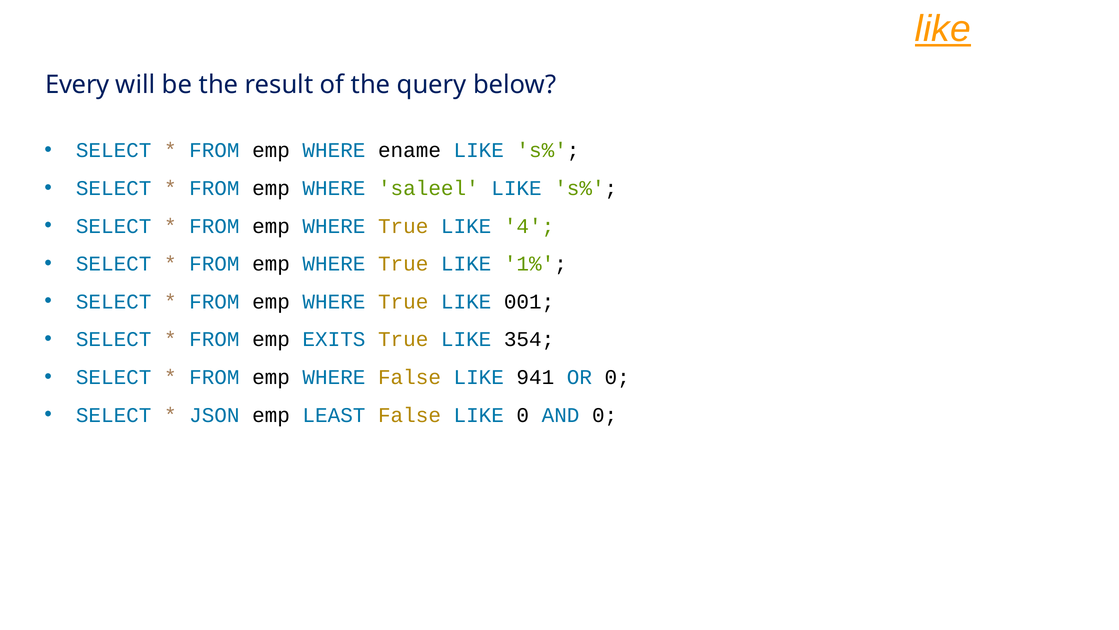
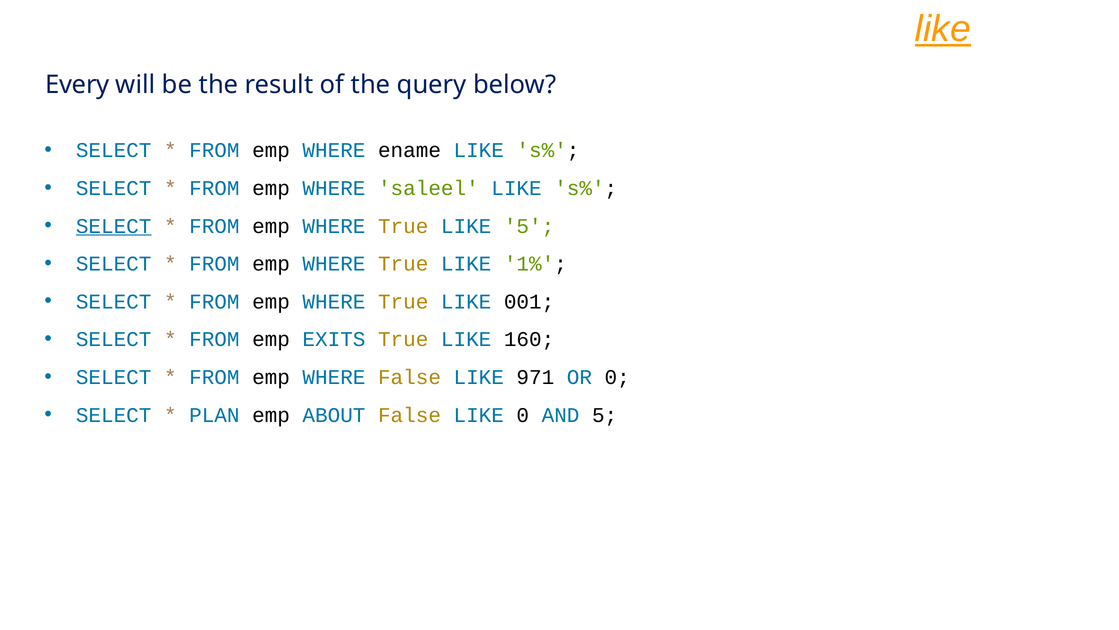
SELECT at (114, 226) underline: none -> present
LIKE 4: 4 -> 5
354: 354 -> 160
941: 941 -> 971
JSON: JSON -> PLAN
LEAST: LEAST -> ABOUT
AND 0: 0 -> 5
